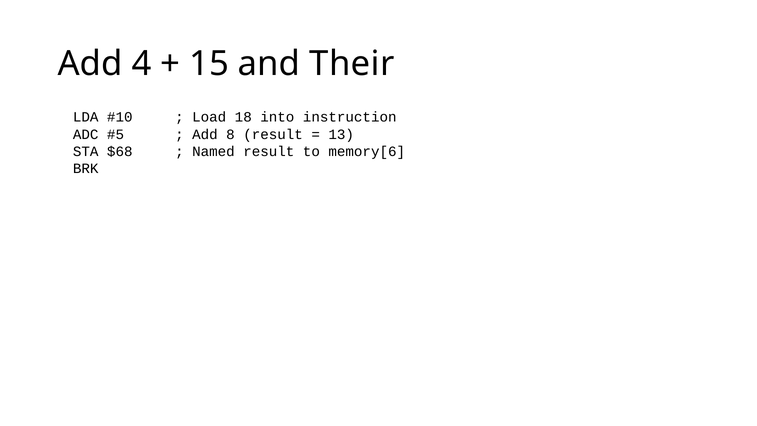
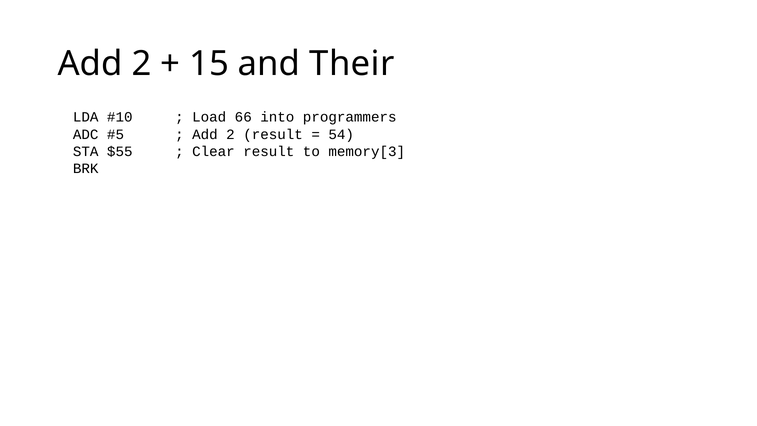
4 at (141, 64): 4 -> 2
18: 18 -> 66
instruction: instruction -> programmers
8 at (230, 134): 8 -> 2
13: 13 -> 54
$68: $68 -> $55
Named: Named -> Clear
memory[6: memory[6 -> memory[3
